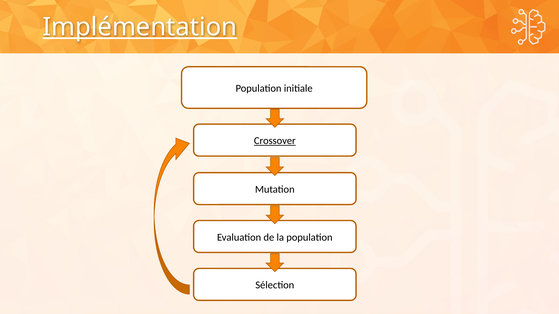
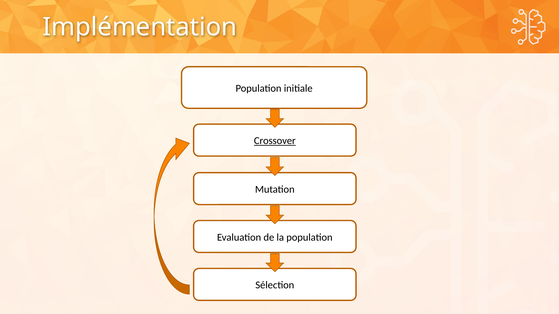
Implémentation underline: present -> none
